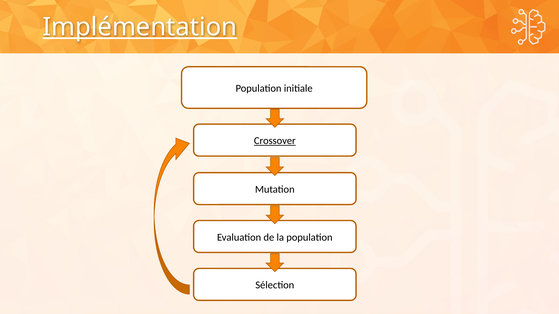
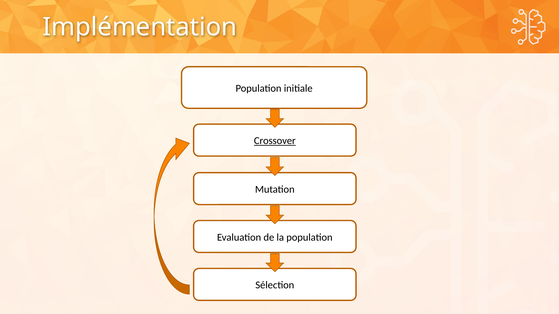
Implémentation underline: present -> none
